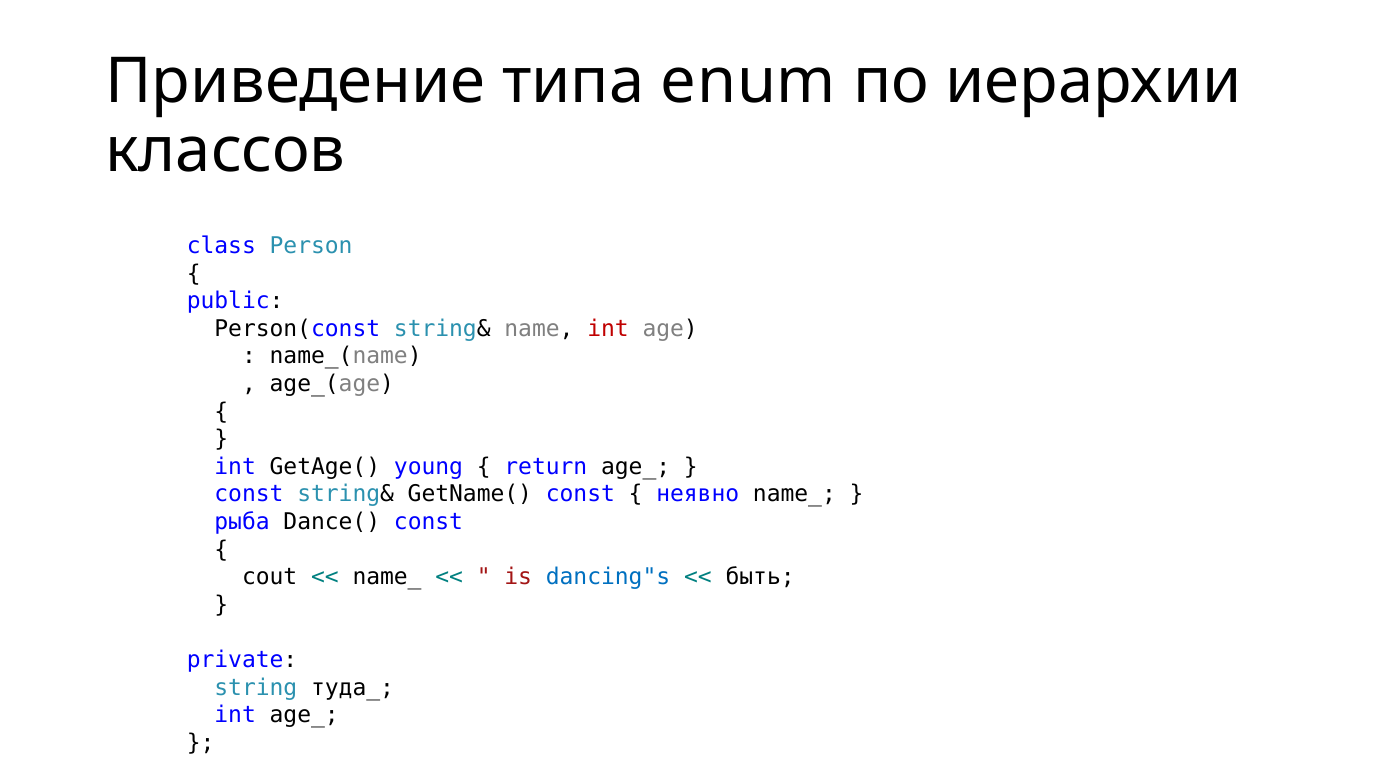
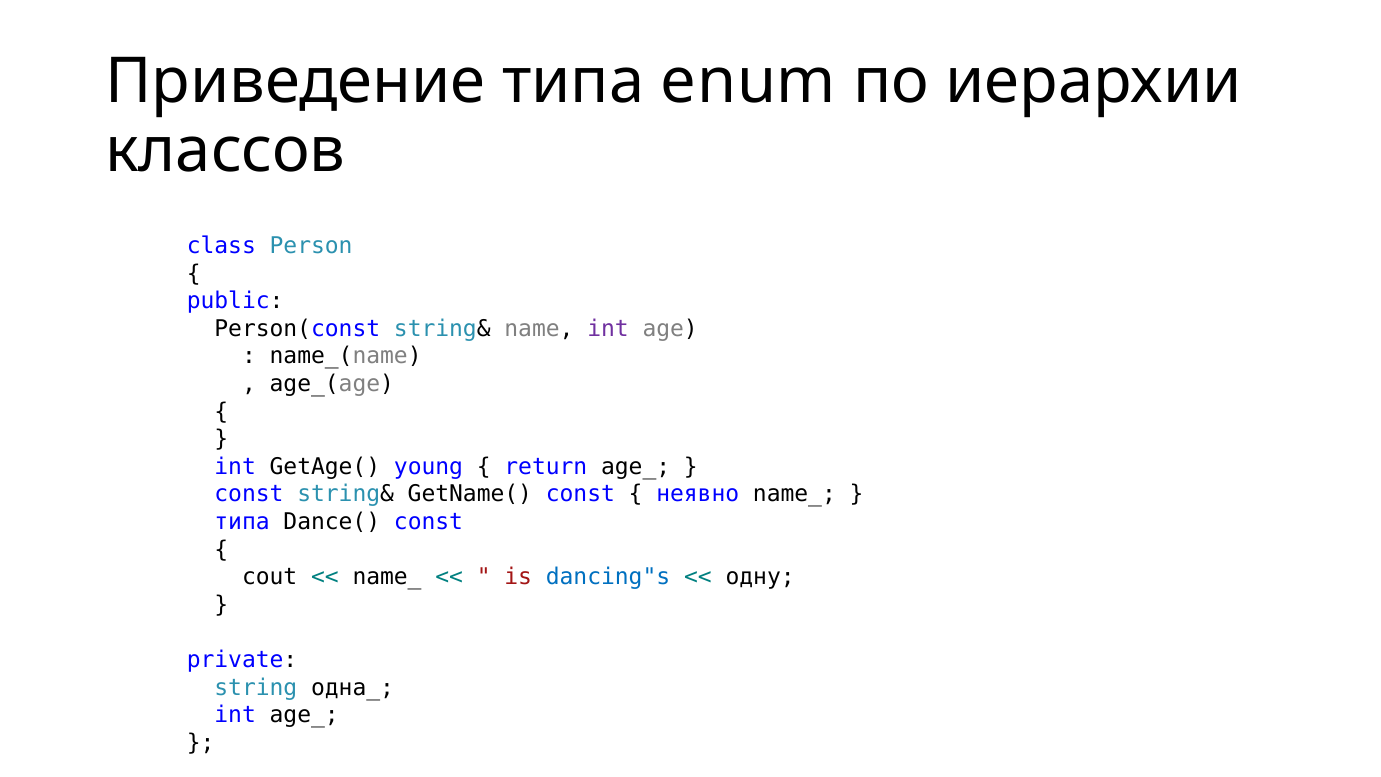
int at (608, 329) colour: red -> purple
рыба at (242, 522): рыба -> типа
быть: быть -> одну
туда_: туда_ -> одна_
